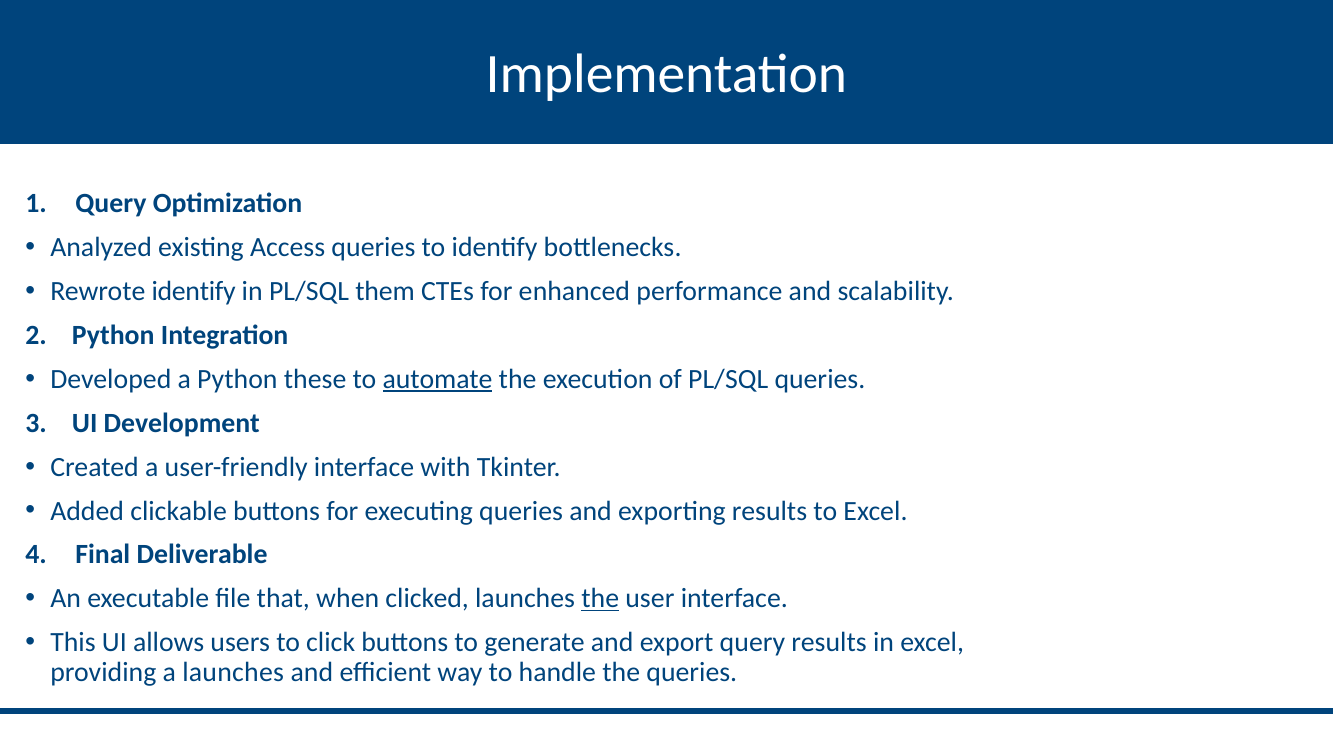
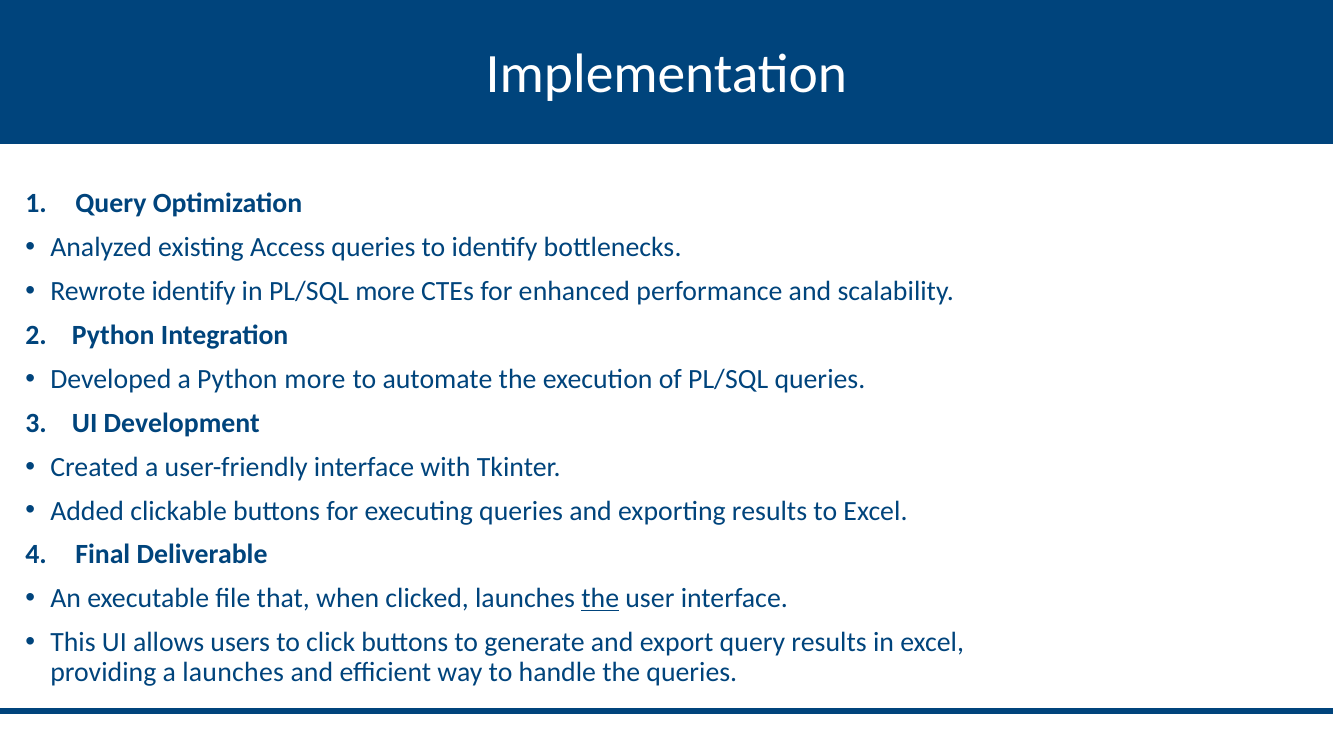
PL/SQL them: them -> more
Python these: these -> more
automate underline: present -> none
